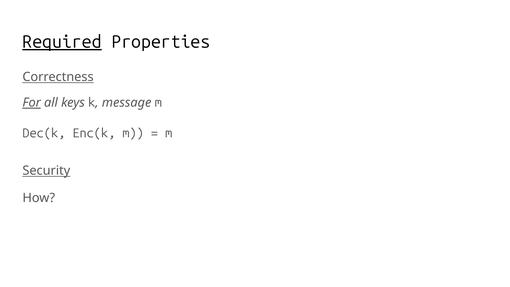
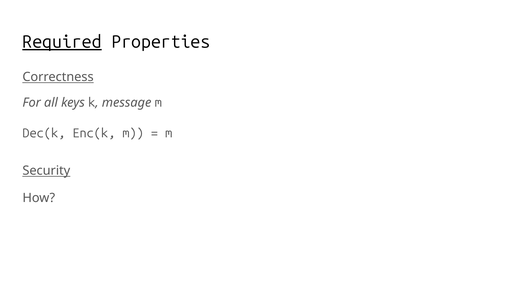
For underline: present -> none
